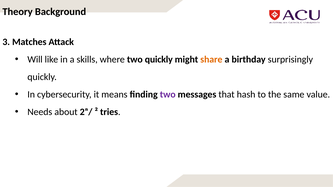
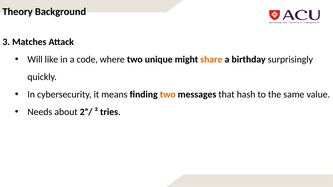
skills: skills -> code
two quickly: quickly -> unique
two at (168, 95) colour: purple -> orange
